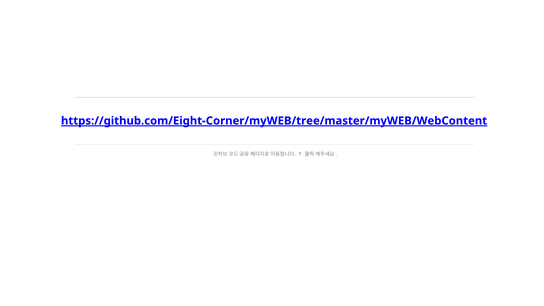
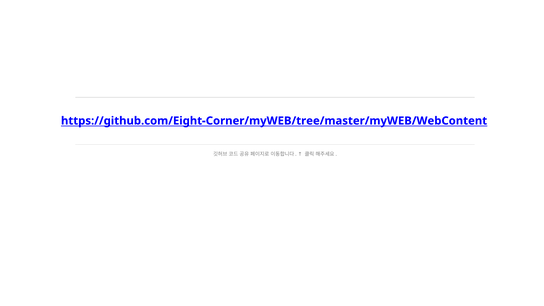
https://github.com/Eight-Corner/myWEB/tree/master/myWEB/WebContent underline: present -> none
